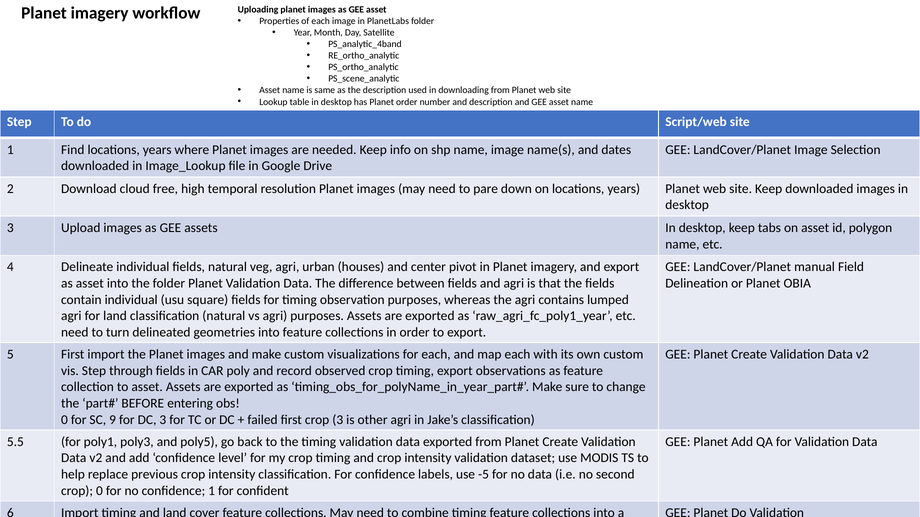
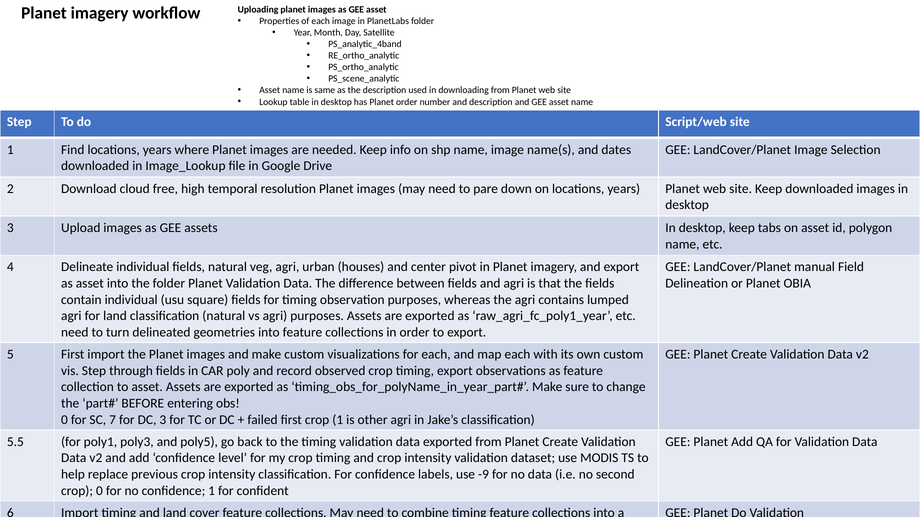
9: 9 -> 7
crop 3: 3 -> 1
-5: -5 -> -9
